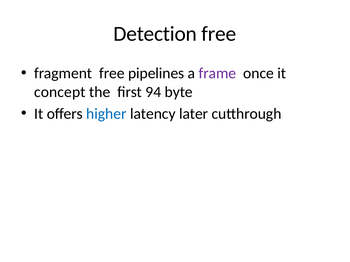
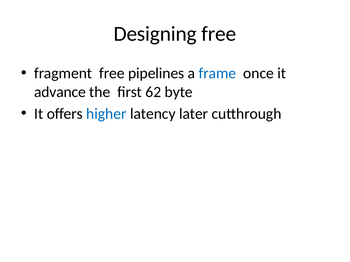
Detection: Detection -> Designing
frame colour: purple -> blue
concept: concept -> advance
94: 94 -> 62
